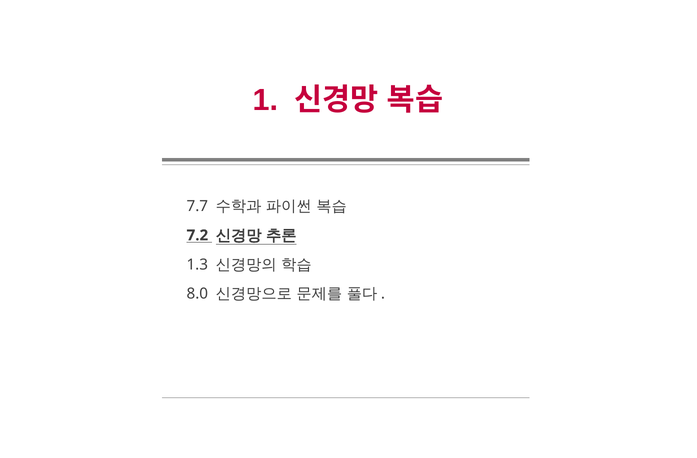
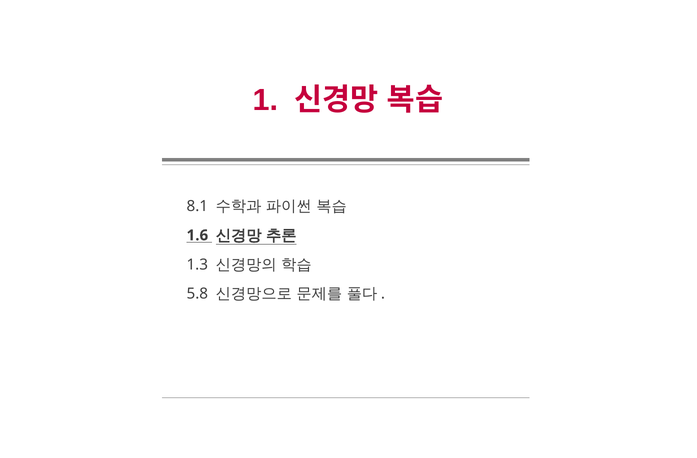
7.7: 7.7 -> 8.1
7.2: 7.2 -> 1.6
8.0: 8.0 -> 5.8
